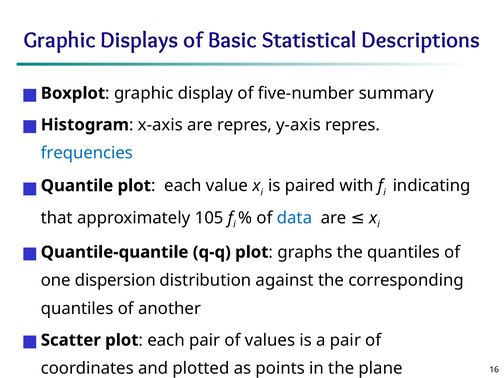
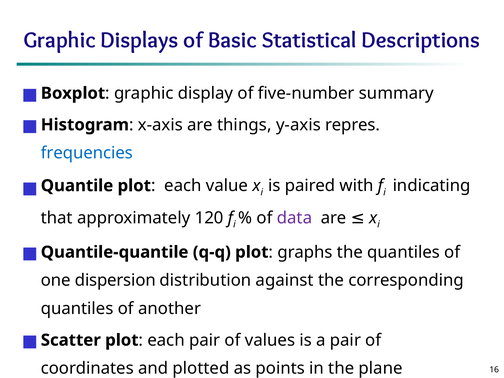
are repres: repres -> things
105: 105 -> 120
data colour: blue -> purple
